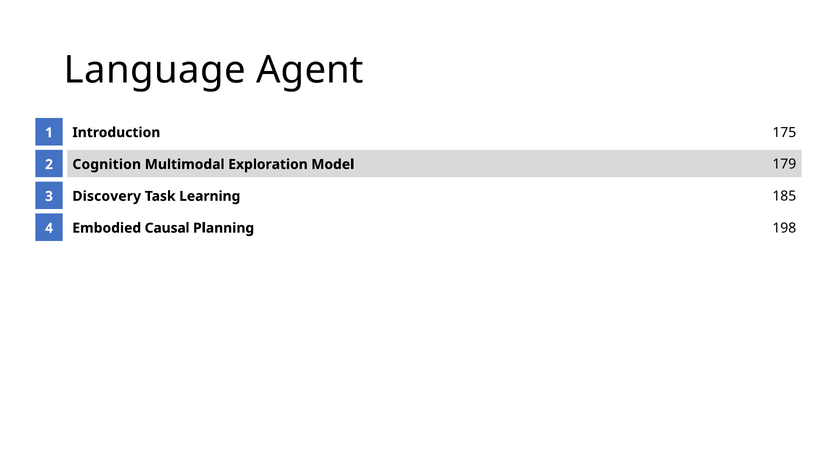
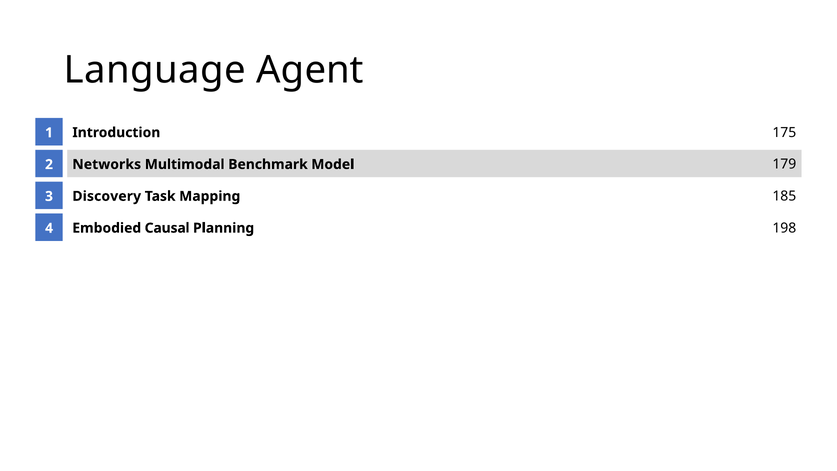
Cognition: Cognition -> Networks
Exploration: Exploration -> Benchmark
Learning: Learning -> Mapping
